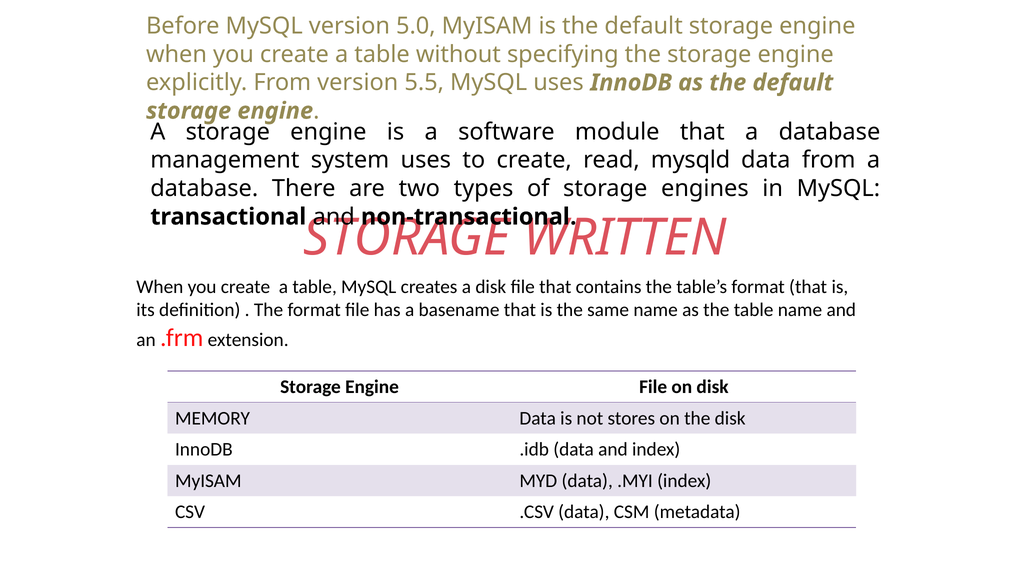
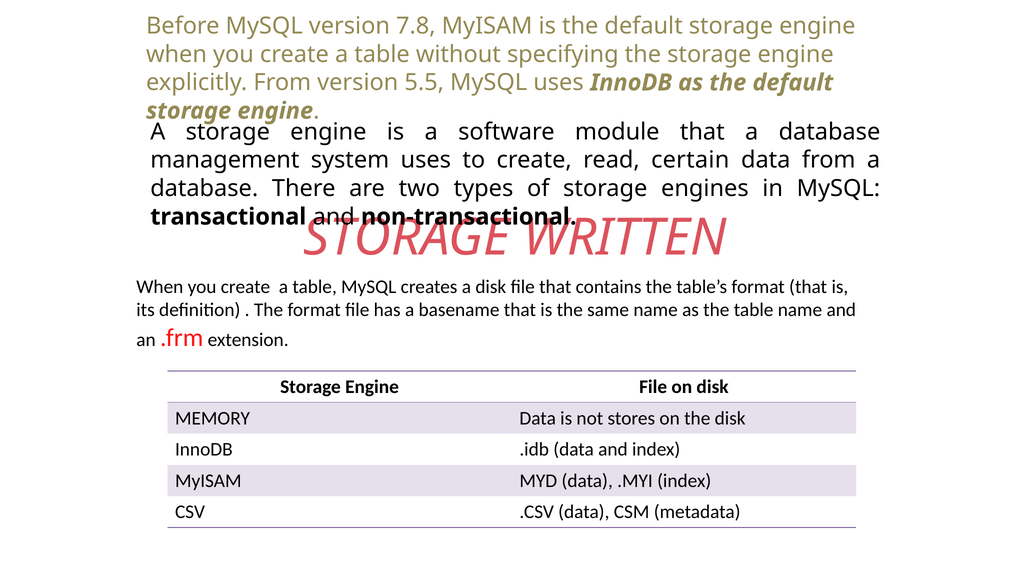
5.0: 5.0 -> 7.8
mysqld: mysqld -> certain
